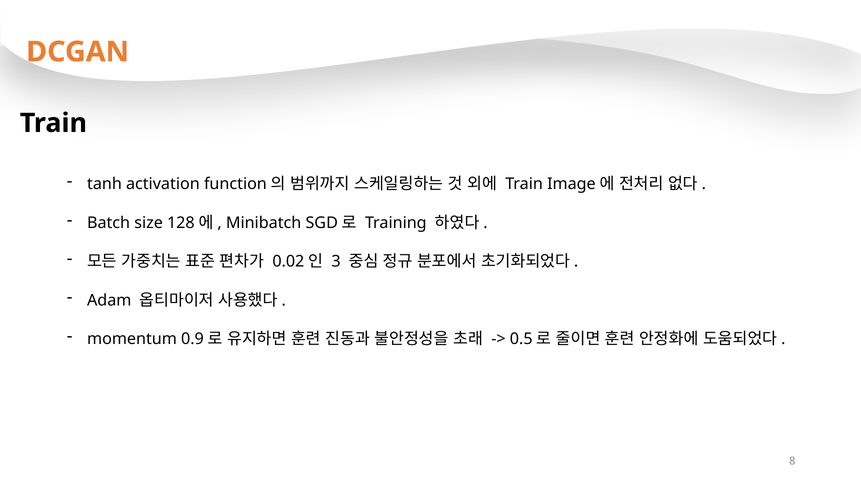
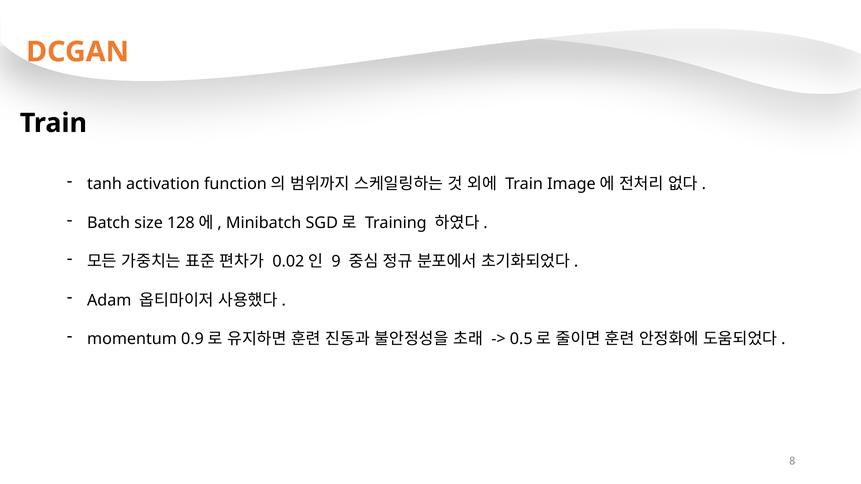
3: 3 -> 9
